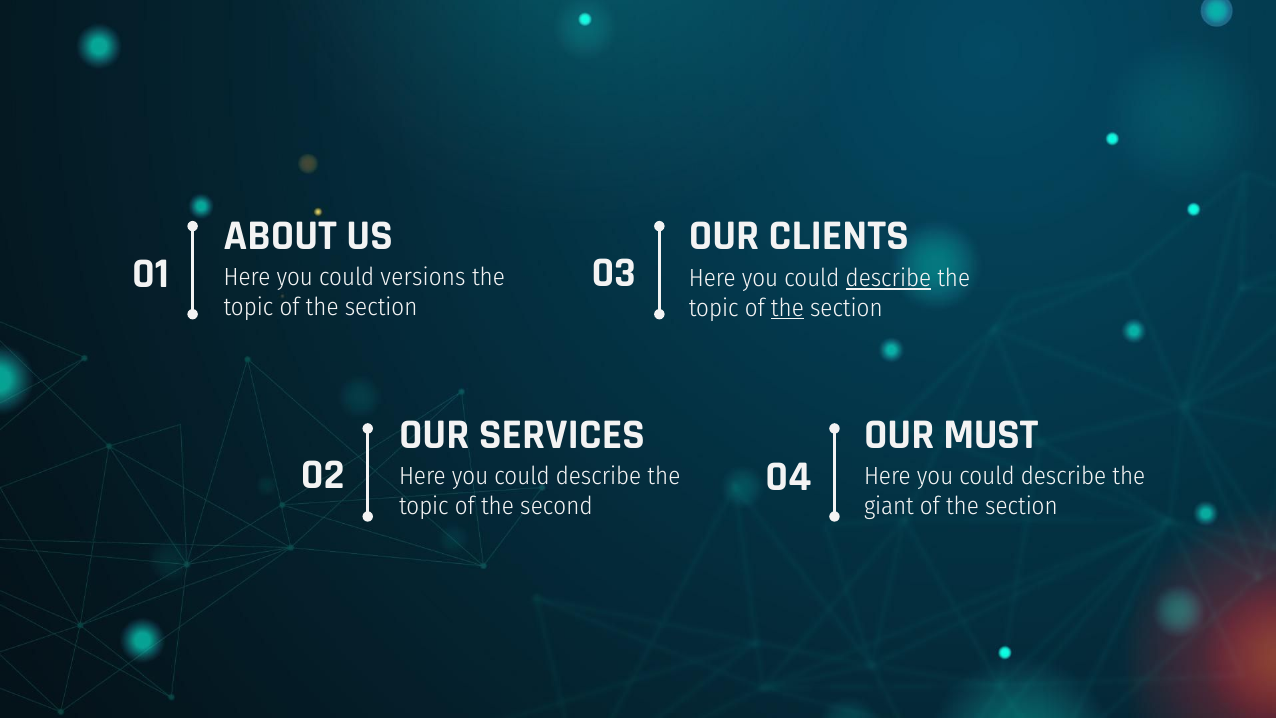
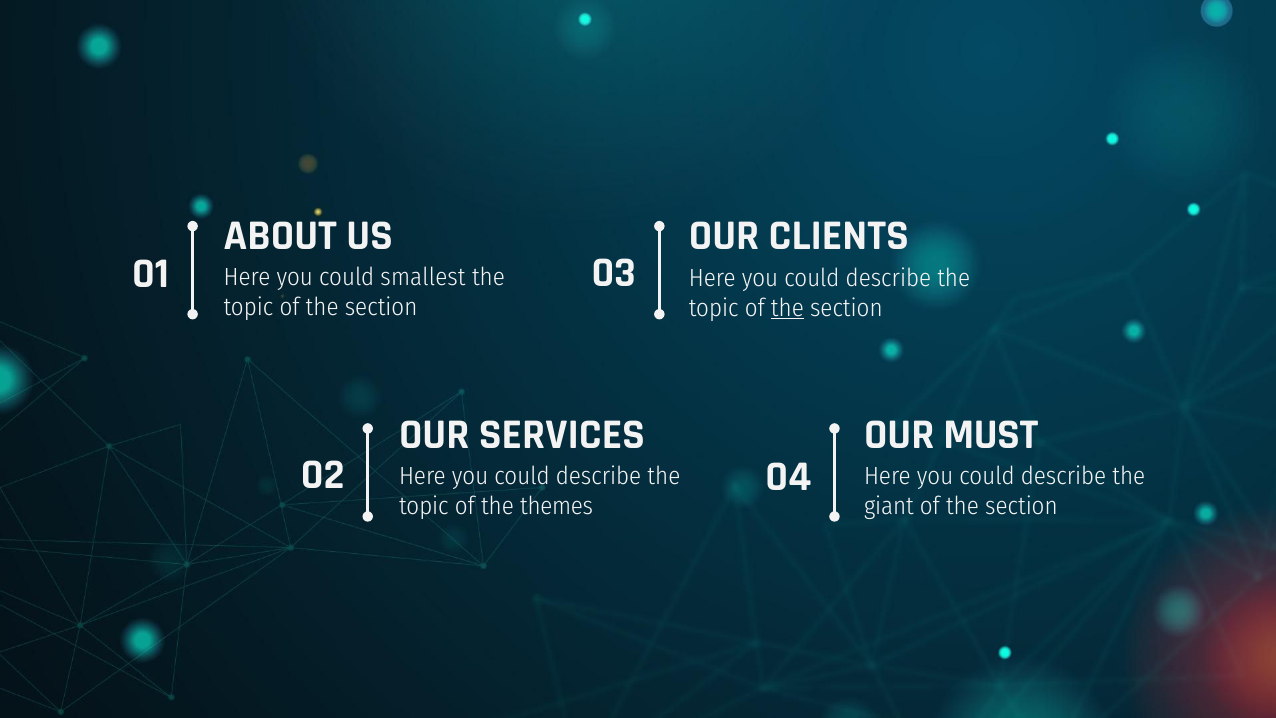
versions: versions -> smallest
describe at (888, 278) underline: present -> none
second: second -> themes
